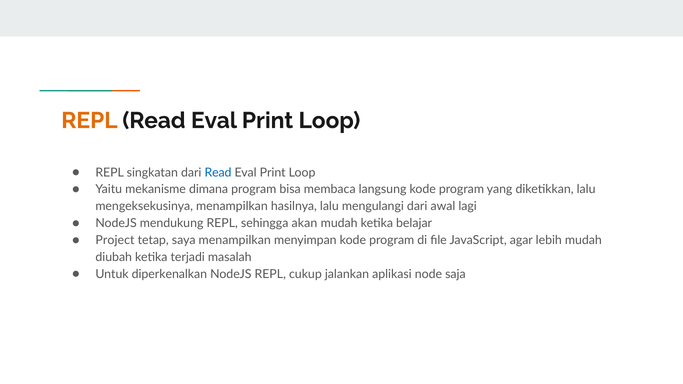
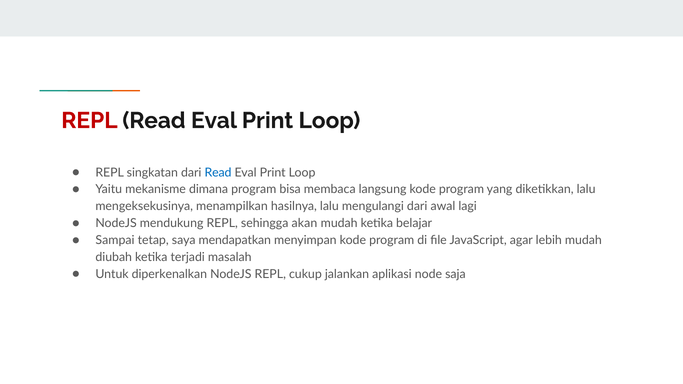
REPL at (89, 121) colour: orange -> red
Project: Project -> Sampai
saya menampilkan: menampilkan -> mendapatkan
